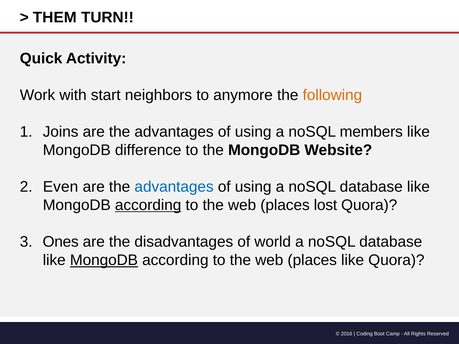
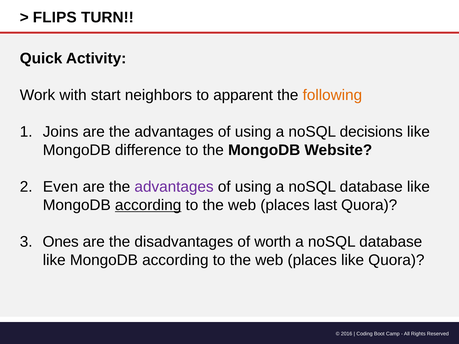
THEM: THEM -> FLIPS
anymore: anymore -> apparent
members: members -> decisions
advantages at (174, 187) colour: blue -> purple
lost: lost -> last
world: world -> worth
MongoDB at (104, 260) underline: present -> none
